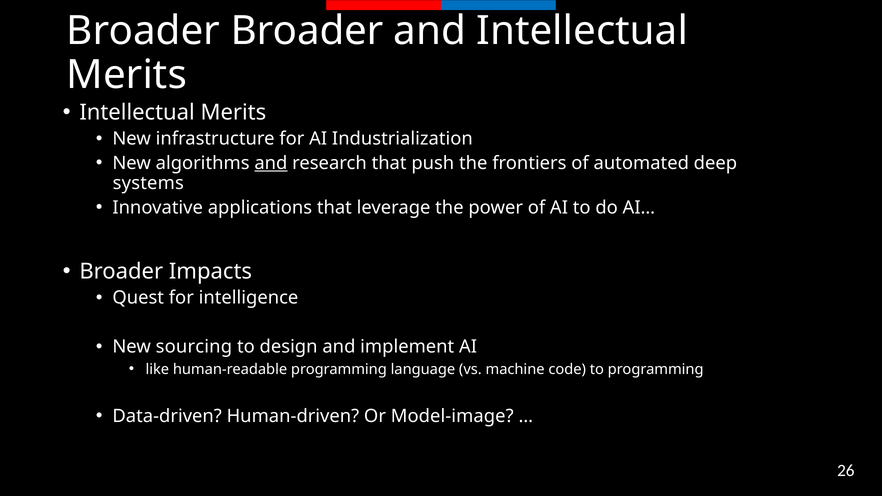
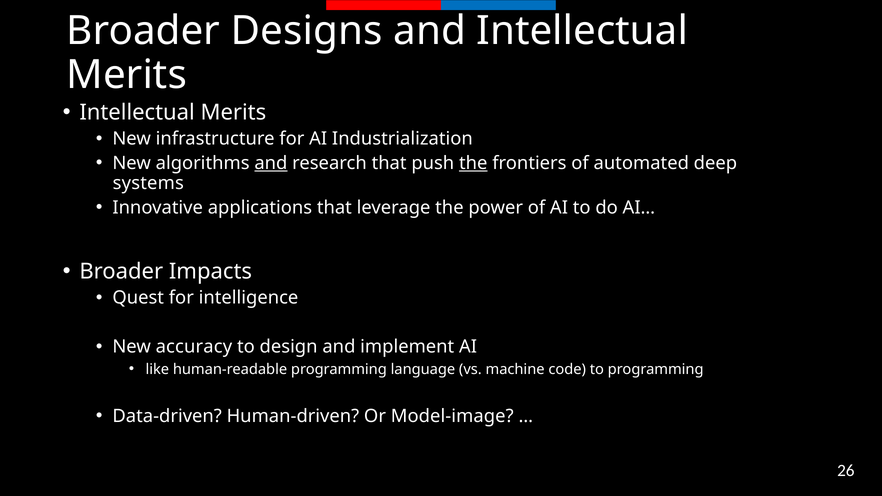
Broader Broader: Broader -> Designs
the at (473, 163) underline: none -> present
sourcing: sourcing -> accuracy
